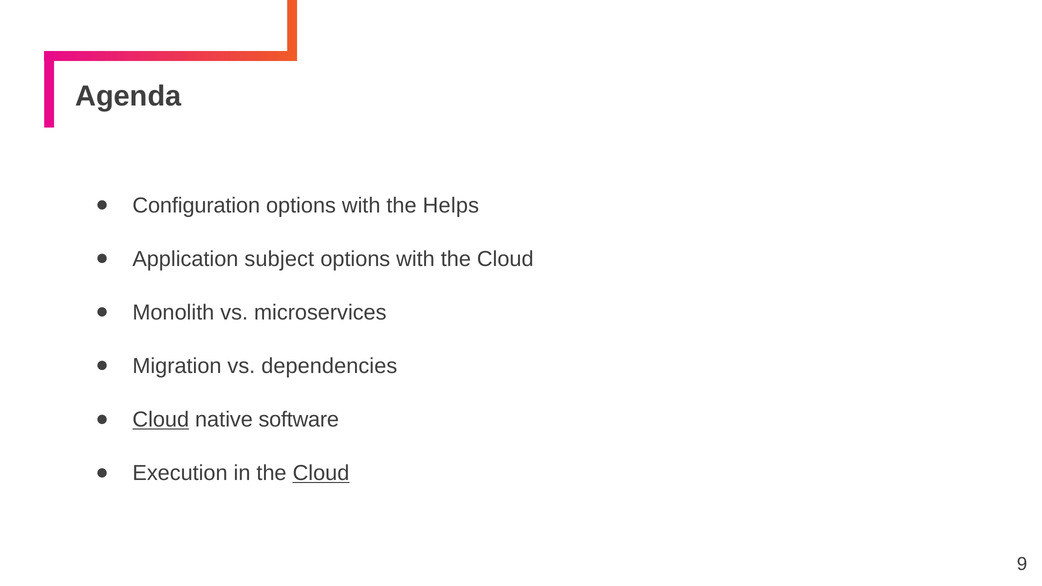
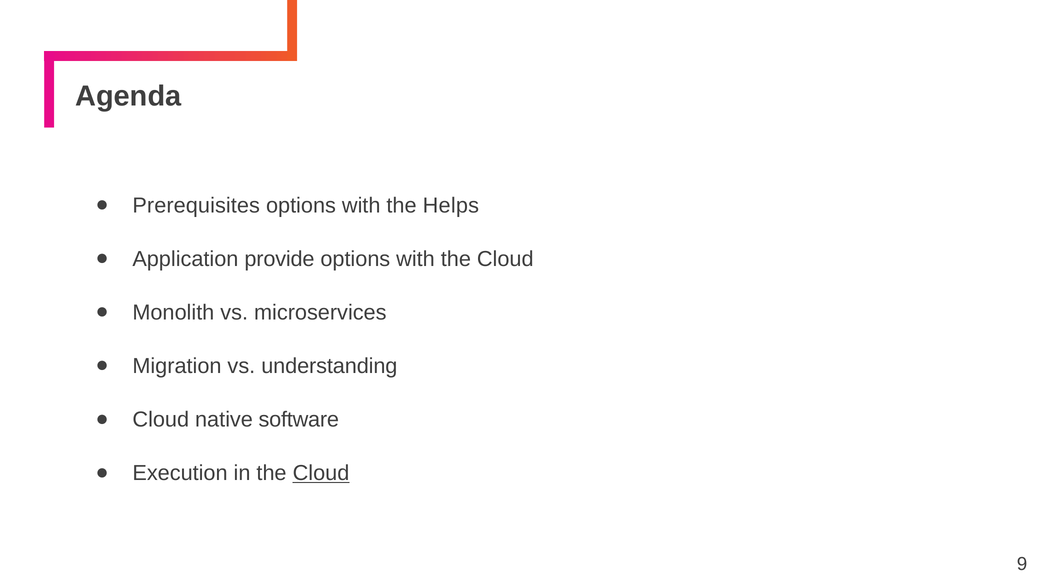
Configuration: Configuration -> Prerequisites
subject: subject -> provide
dependencies: dependencies -> understanding
Cloud at (161, 420) underline: present -> none
